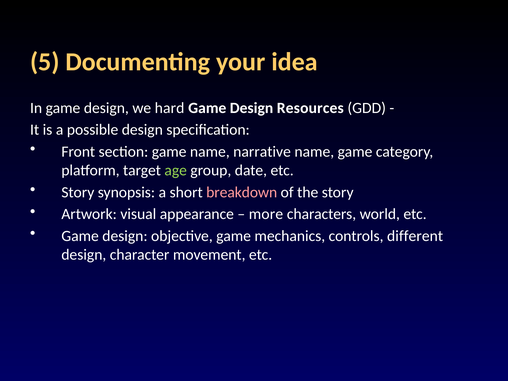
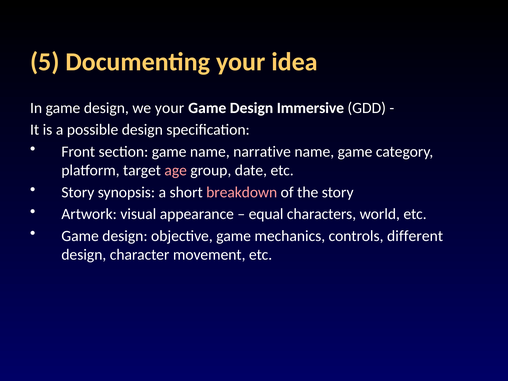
we hard: hard -> your
Resources: Resources -> Immersive
age colour: light green -> pink
more: more -> equal
